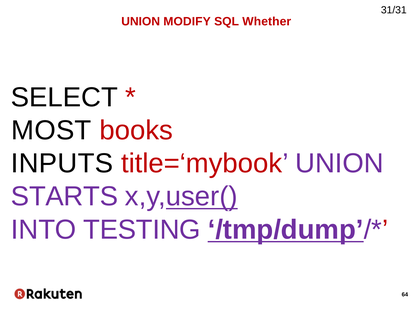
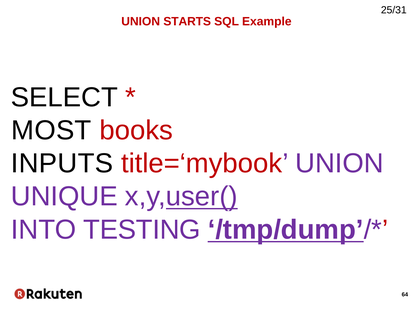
31/31: 31/31 -> 25/31
MODIFY: MODIFY -> STARTS
Whether: Whether -> Example
STARTS: STARTS -> UNIQUE
